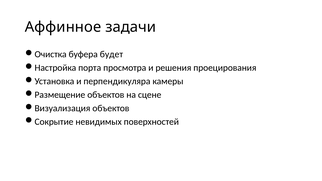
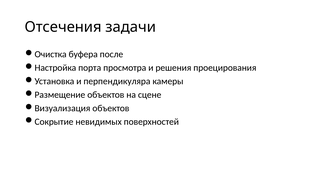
Аффинное: Аффинное -> Отсечения
будет: будет -> после
